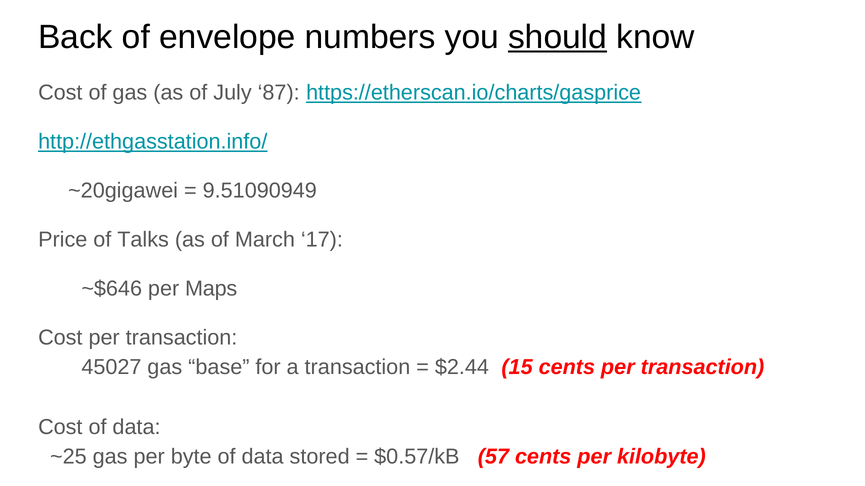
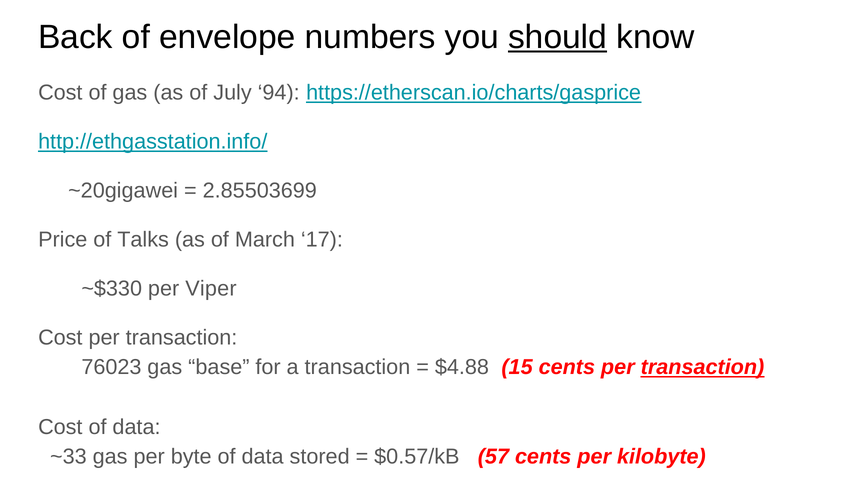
87: 87 -> 94
9.51090949: 9.51090949 -> 2.85503699
~$646: ~$646 -> ~$330
Maps: Maps -> Viper
45027: 45027 -> 76023
$2.44: $2.44 -> $4.88
transaction at (703, 368) underline: none -> present
~25: ~25 -> ~33
